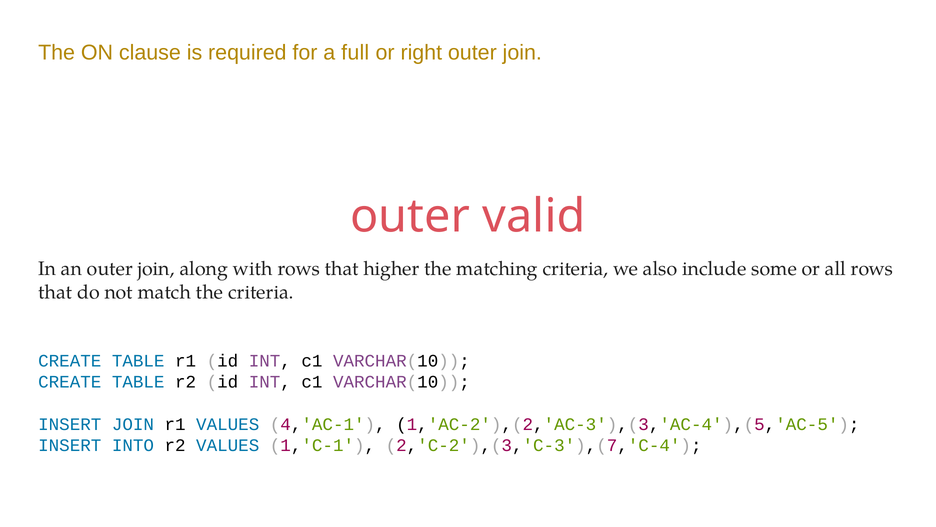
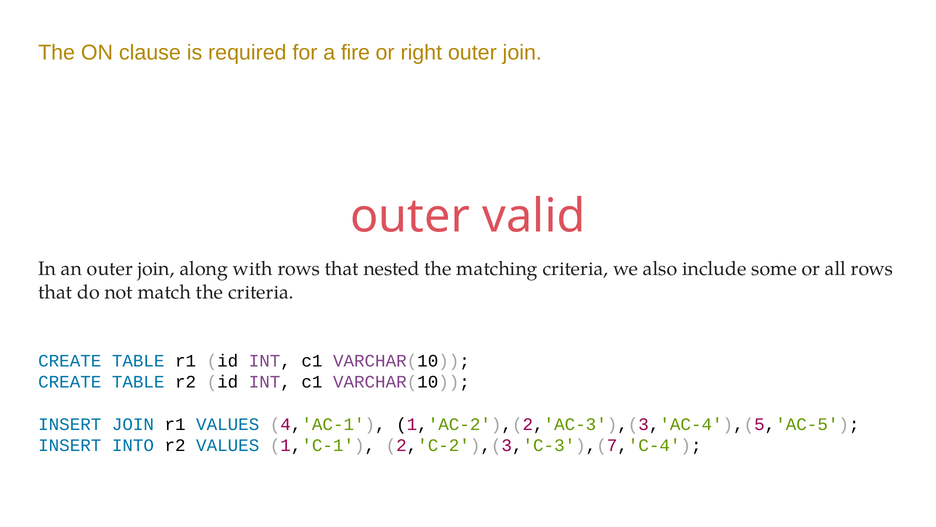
full: full -> fire
higher: higher -> nested
